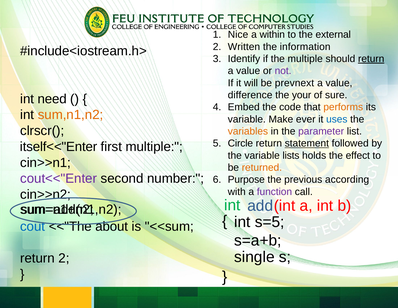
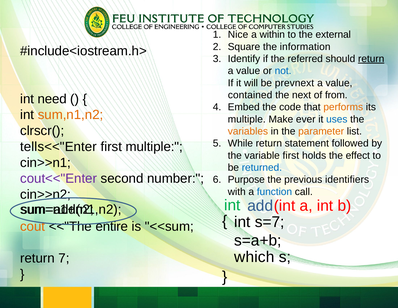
Written: Written -> Square
the multiple: multiple -> referred
not colour: purple -> blue
difference: difference -> contained
your: your -> next
sure: sure -> from
variable at (247, 119): variable -> multiple
parameter colour: purple -> orange
Circle: Circle -> While
statement underline: present -> none
itself<<"Enter: itself<<"Enter -> tells<<"Enter
variable lists: lists -> first
returned colour: orange -> blue
according: according -> identifiers
function colour: purple -> blue
s=5: s=5 -> s=7
cout colour: blue -> orange
about: about -> entire
single: single -> which
return 2: 2 -> 7
